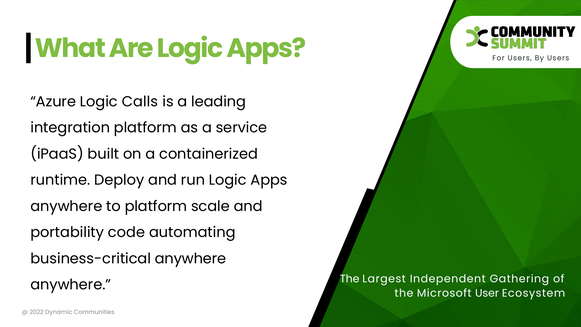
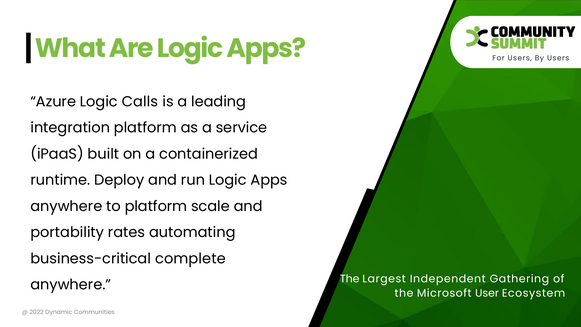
code: code -> rates
business-critical anywhere: anywhere -> complete
